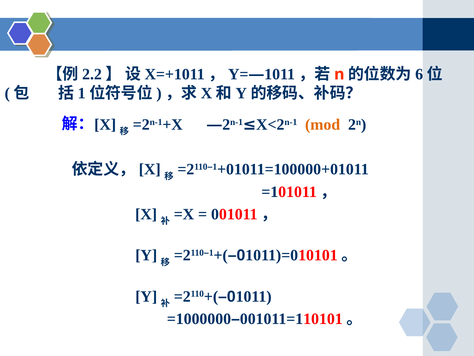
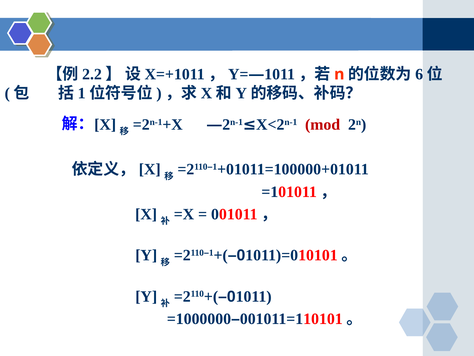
mod colour: orange -> red
